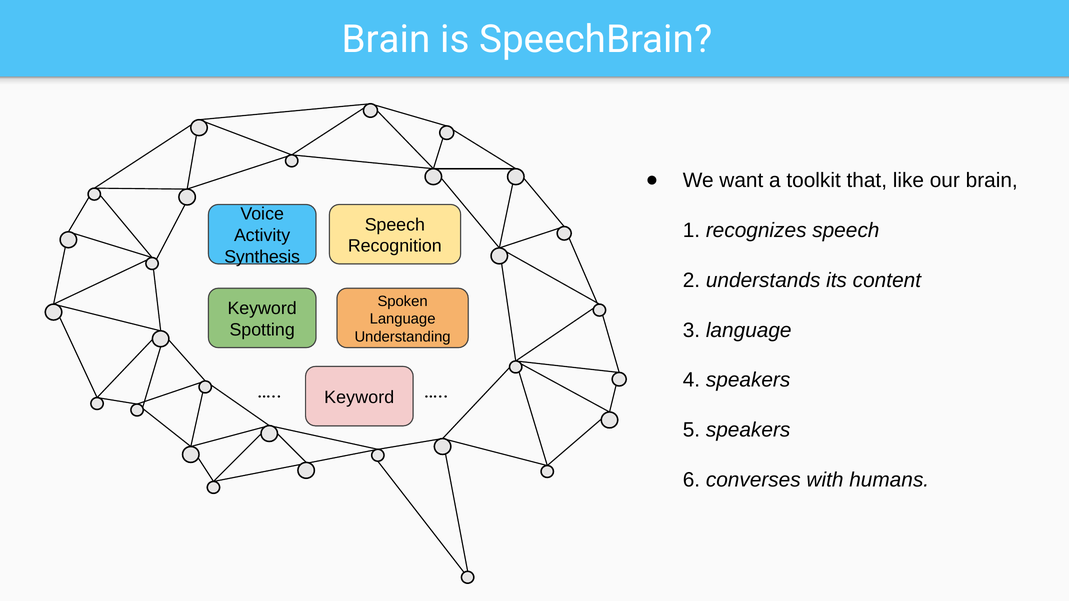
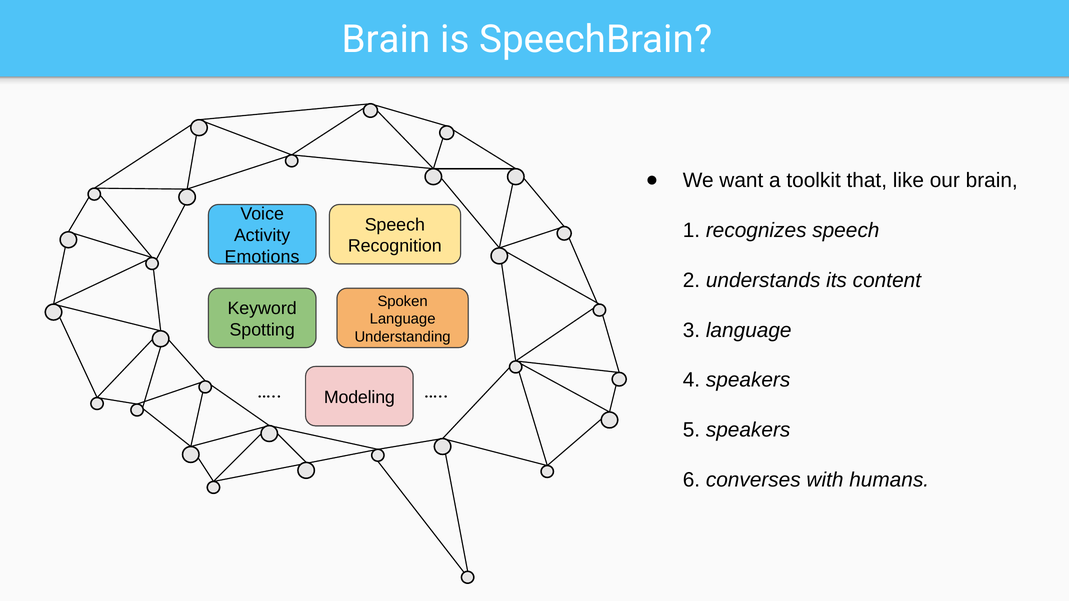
Synthesis: Synthesis -> Emotions
Keyword at (359, 398): Keyword -> Modeling
